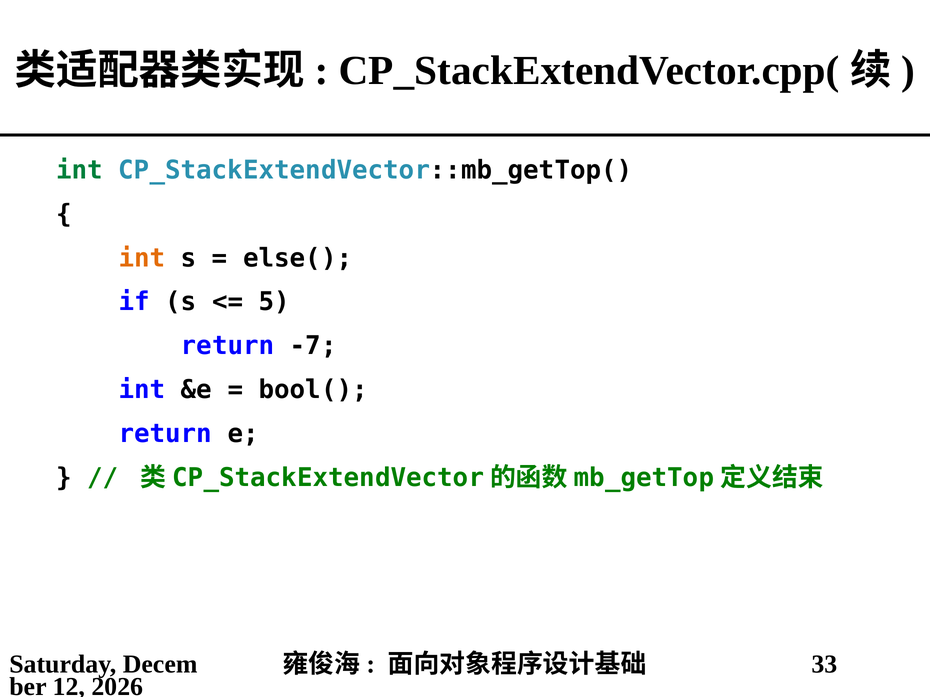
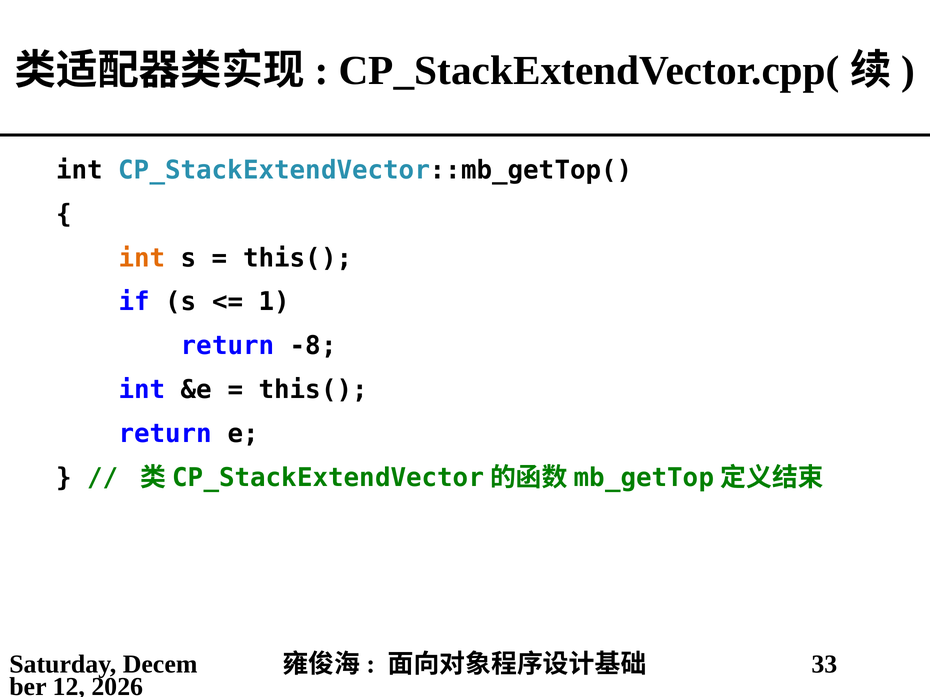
int at (80, 170) colour: green -> black
else( at (298, 258): else( -> this(
5: 5 -> 1
-7: -7 -> -8
bool( at (313, 390): bool( -> this(
